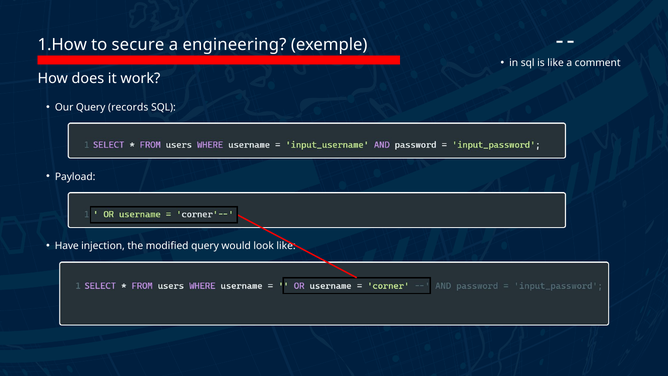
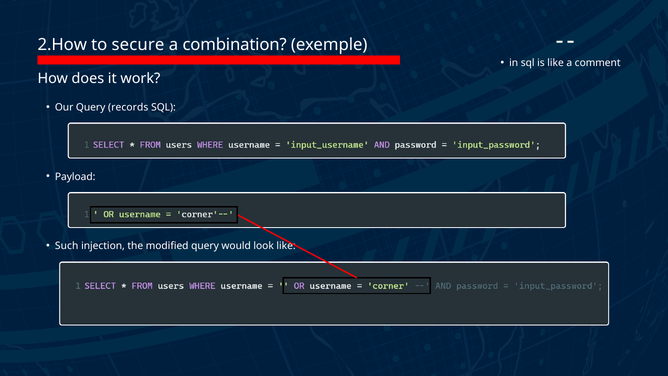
1.How: 1.How -> 2.How
engineering: engineering -> combination
Have: Have -> Such
